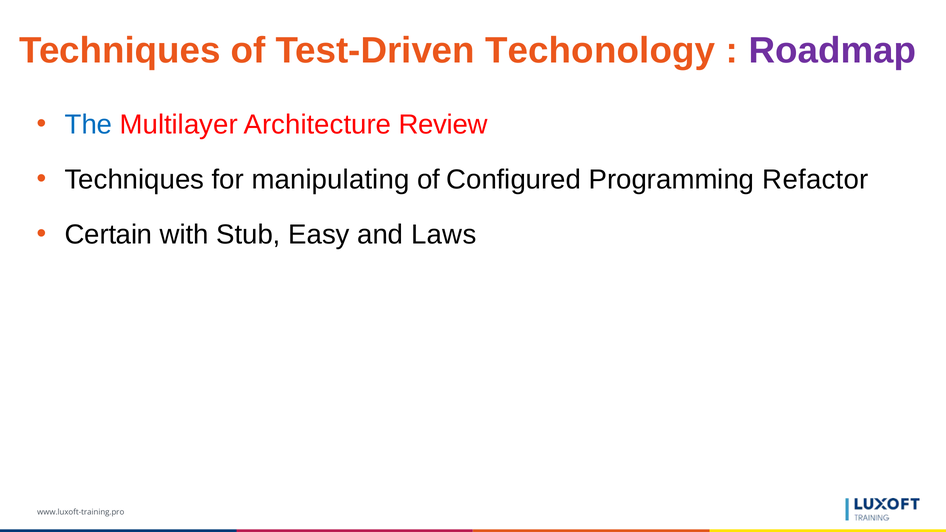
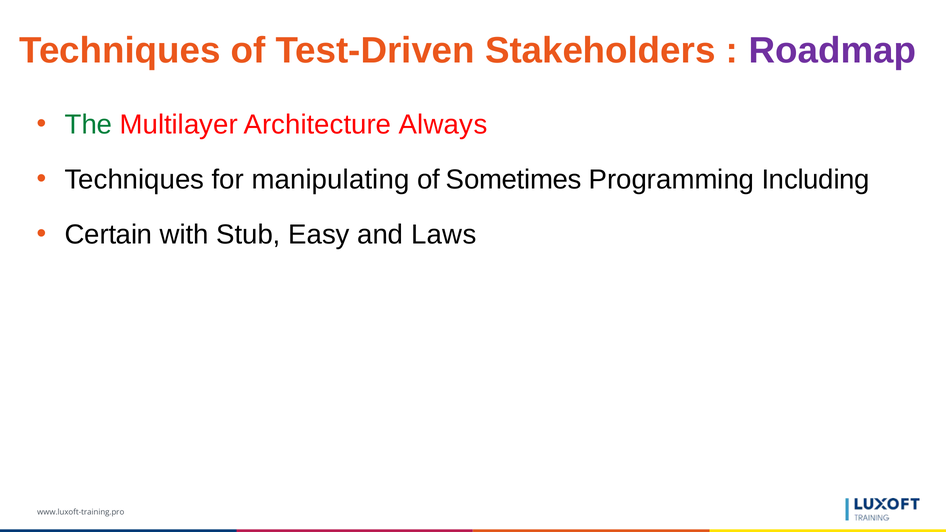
Techonology: Techonology -> Stakeholders
The colour: blue -> green
Review: Review -> Always
Configured: Configured -> Sometimes
Refactor: Refactor -> Including
